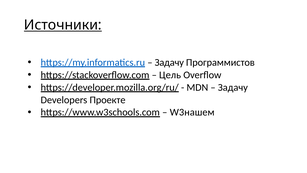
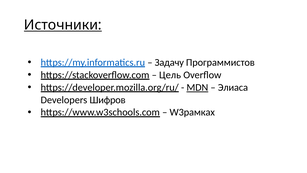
MDN underline: none -> present
Задачу at (233, 87): Задачу -> Элиаса
Проекте: Проекте -> Шифров
W3нашем: W3нашем -> W3рамках
